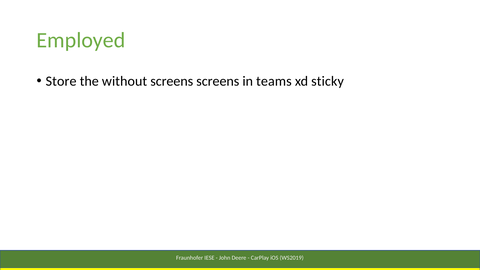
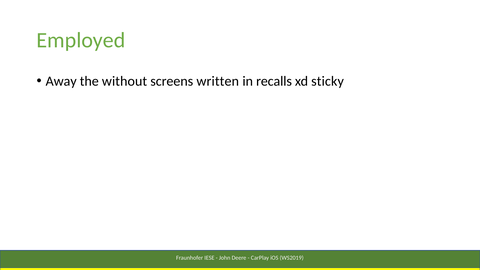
Store: Store -> Away
screens screens: screens -> written
teams: teams -> recalls
